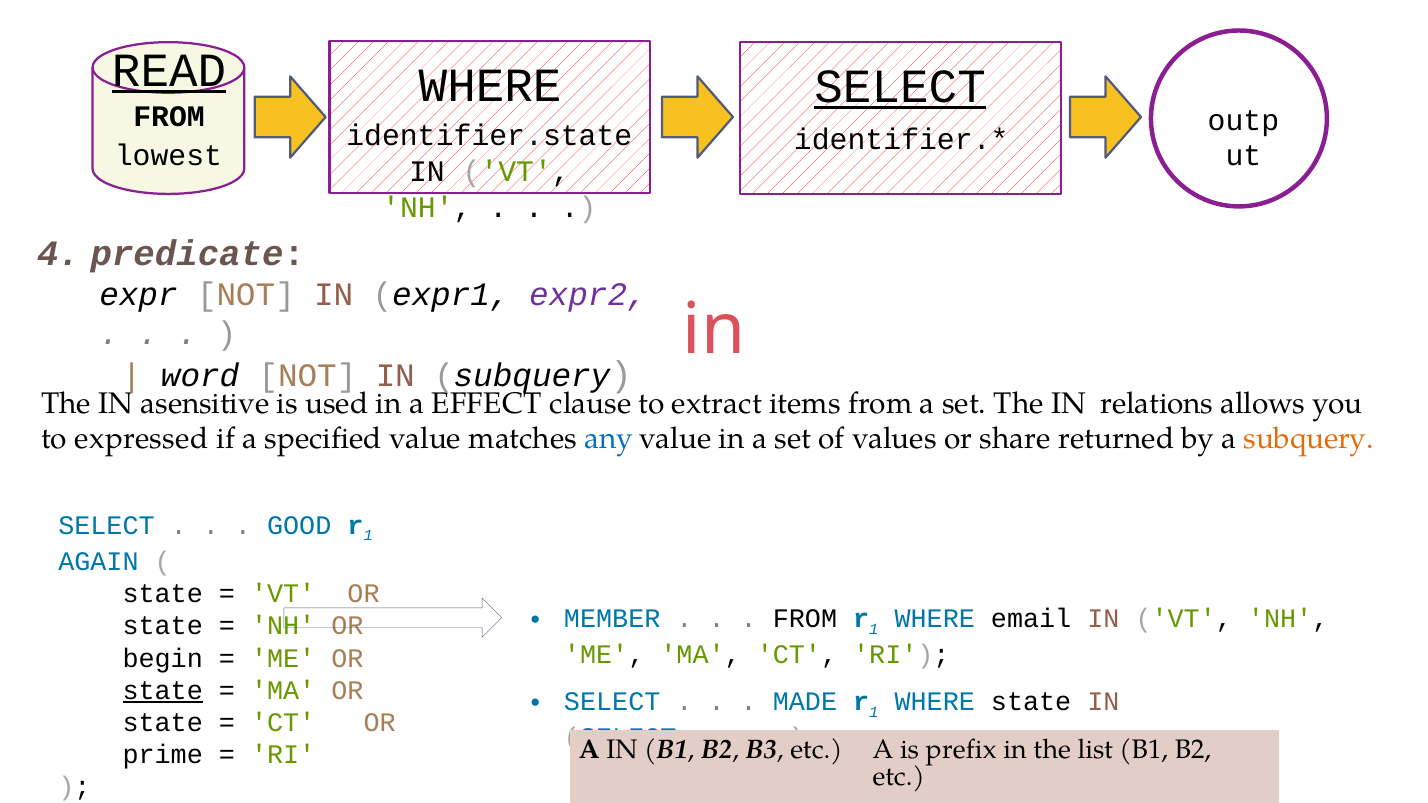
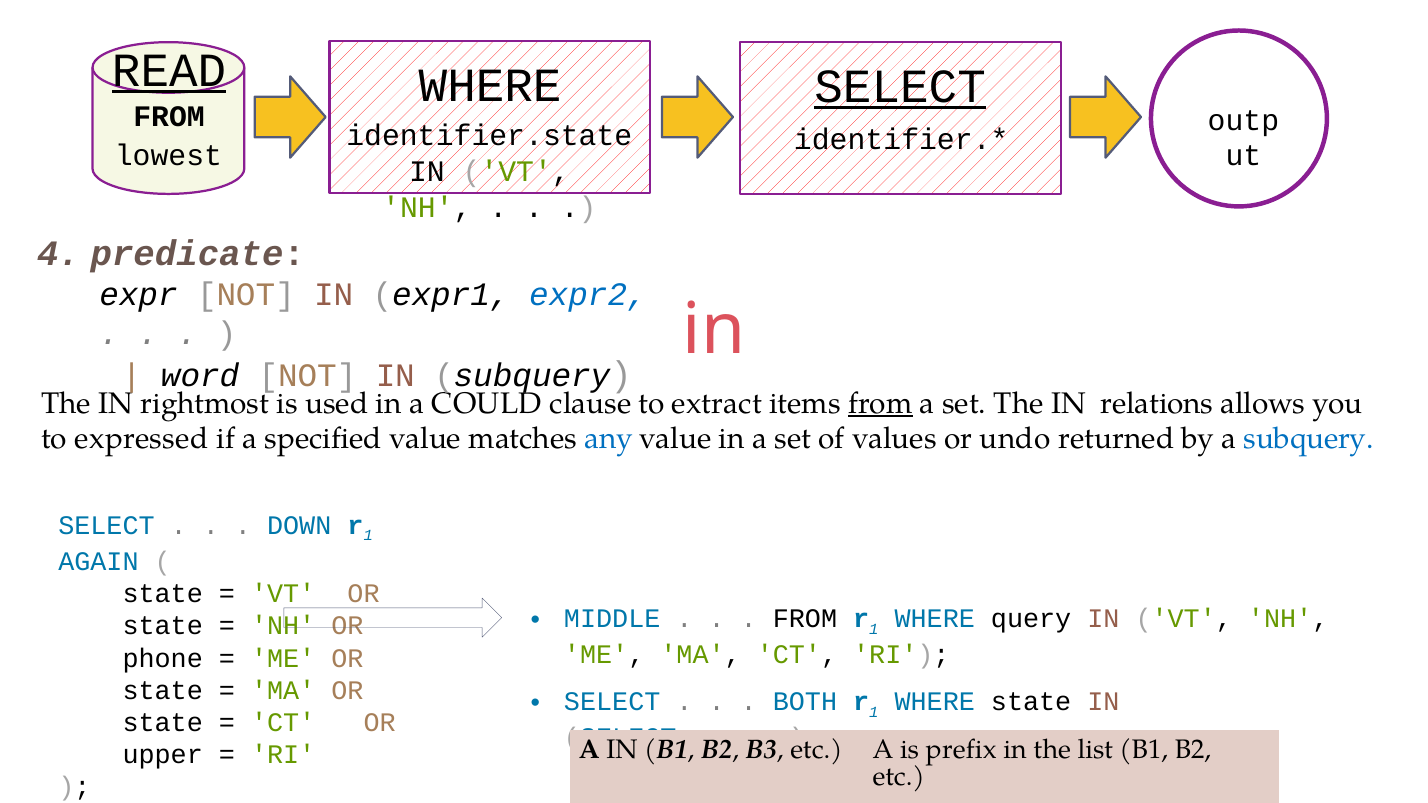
expr2 colour: purple -> blue
asensitive: asensitive -> rightmost
EFFECT: EFFECT -> COULD
from at (880, 403) underline: none -> present
share: share -> undo
subquery at (1309, 439) colour: orange -> blue
GOOD: GOOD -> DOWN
MEMBER: MEMBER -> MIDDLE
email: email -> query
begin: begin -> phone
state at (163, 691) underline: present -> none
MADE: MADE -> BOTH
prime: prime -> upper
